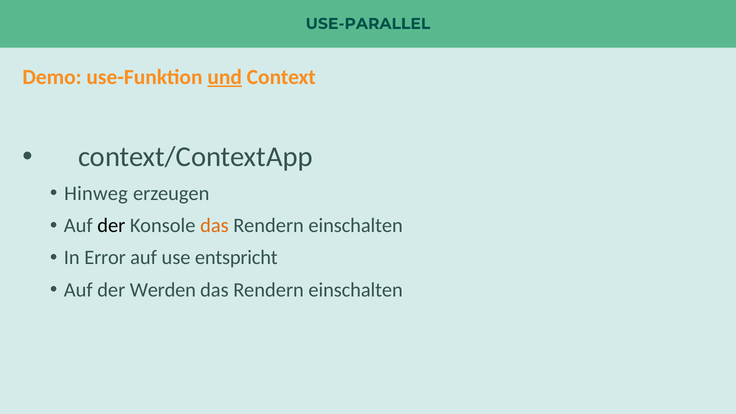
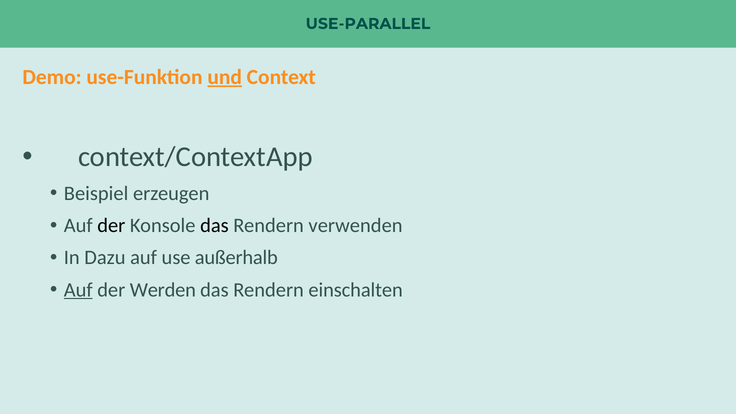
Hinweg: Hinweg -> Beispiel
das at (214, 226) colour: orange -> black
einschalten at (356, 226): einschalten -> verwenden
Error: Error -> Dazu
entspricht: entspricht -> außerhalb
Auf at (78, 290) underline: none -> present
